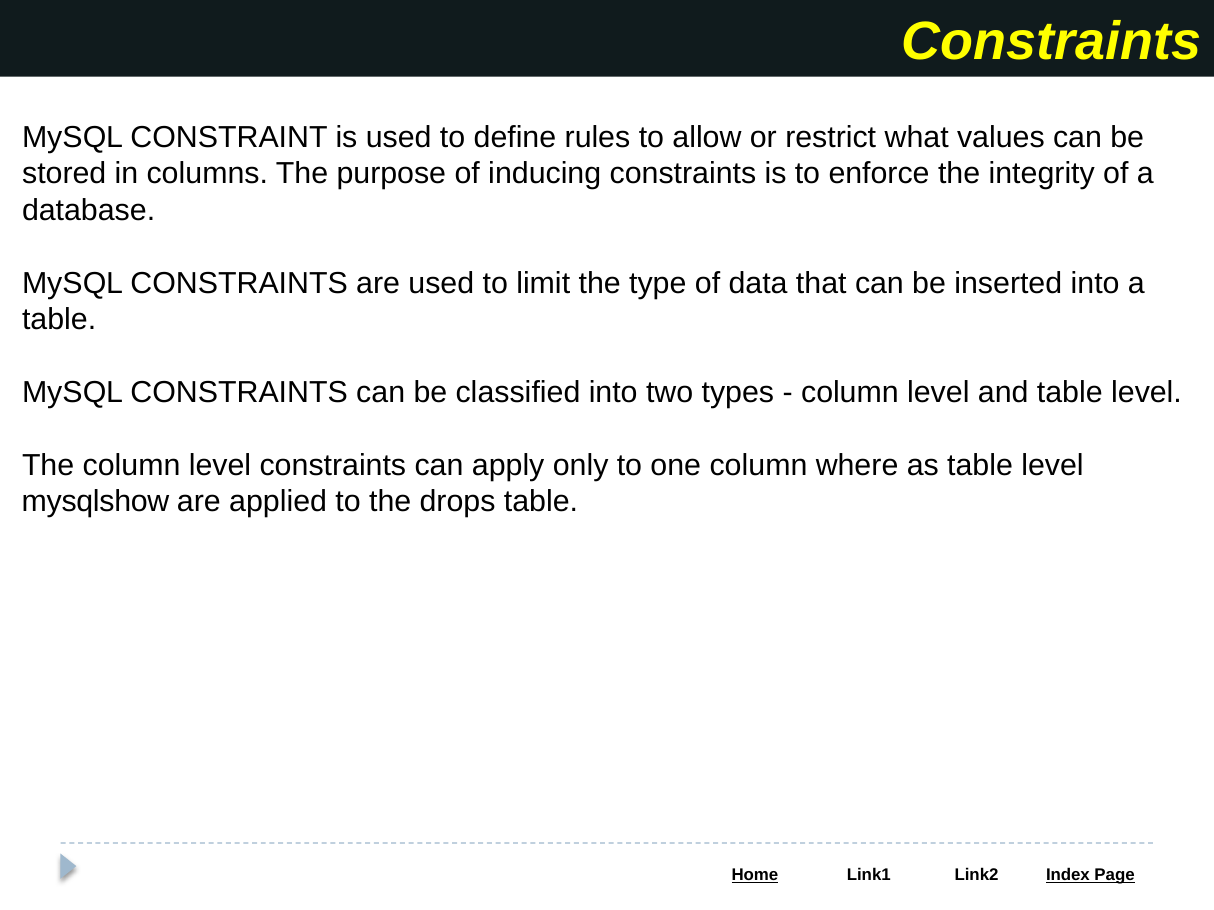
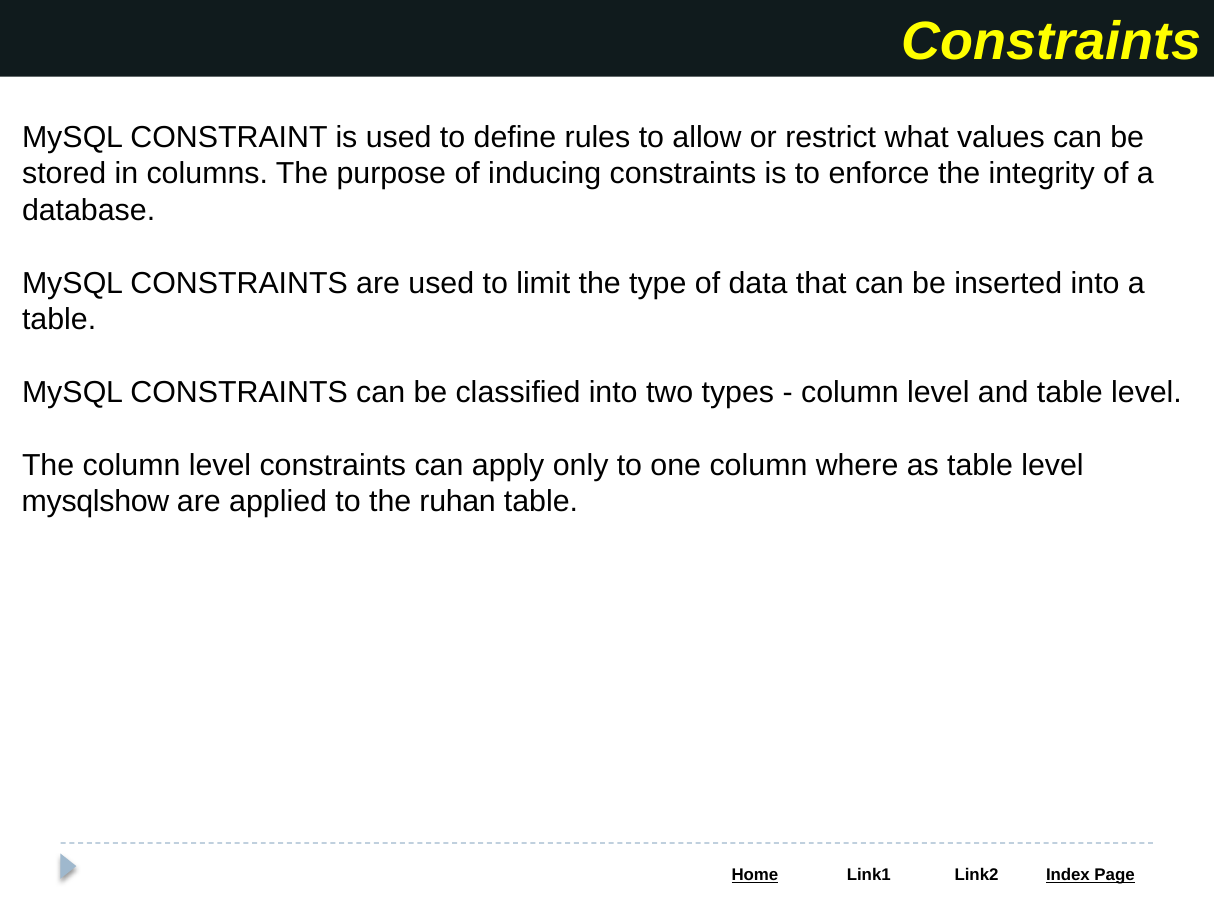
drops: drops -> ruhan
